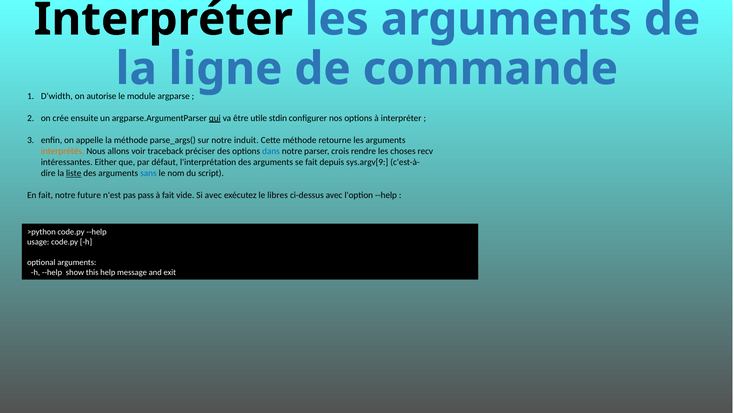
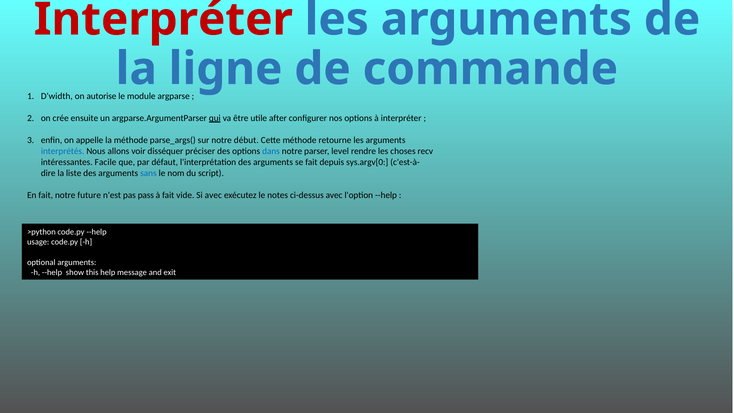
Interpréter at (163, 19) colour: black -> red
stdin: stdin -> after
induit: induit -> début
interprétés colour: orange -> blue
traceback: traceback -> disséquer
crois: crois -> level
Either: Either -> Facile
sys.argv[9: sys.argv[9 -> sys.argv[0
liste underline: present -> none
libres: libres -> notes
